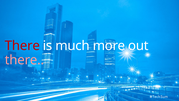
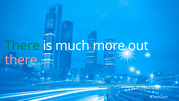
There at (22, 46) colour: red -> green
